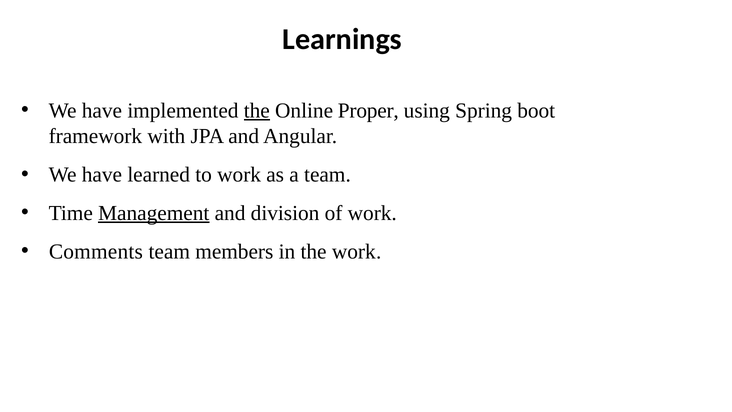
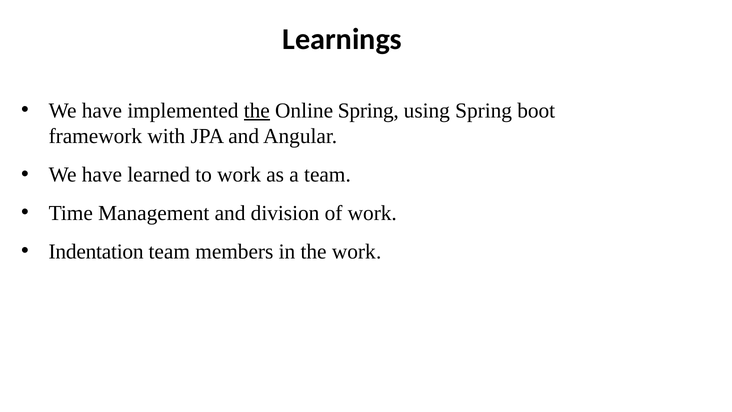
Online Proper: Proper -> Spring
Management underline: present -> none
Comments: Comments -> Indentation
